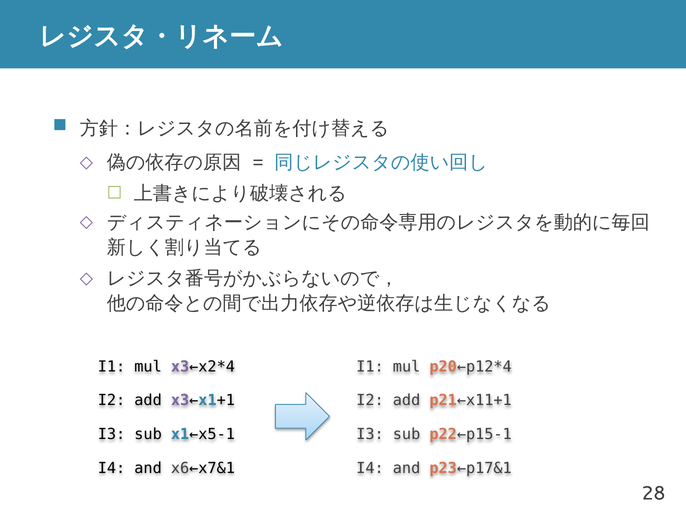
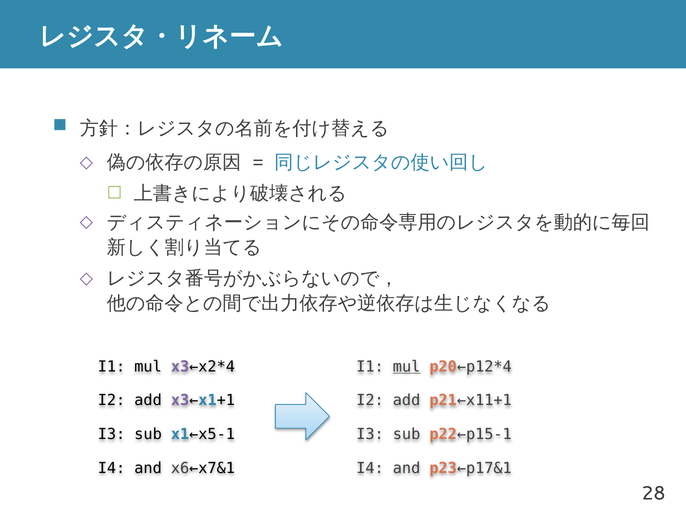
mul at (407, 366) underline: none -> present
